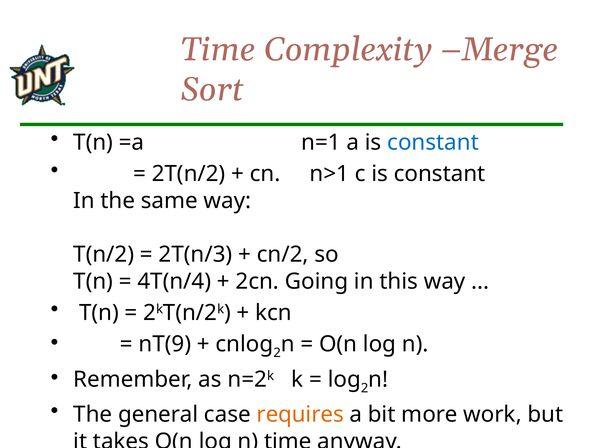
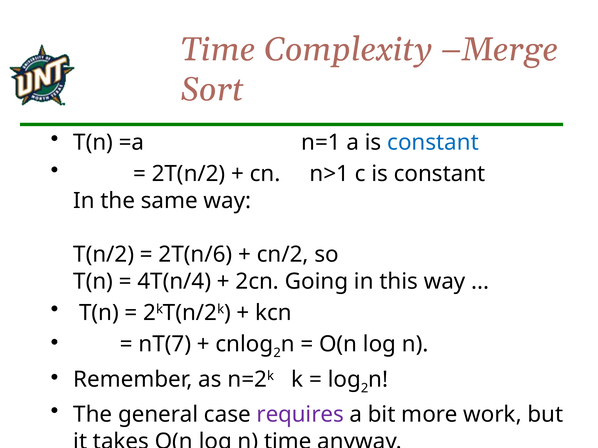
2T(n/3: 2T(n/3 -> 2T(n/6
nT(9: nT(9 -> nT(7
requires colour: orange -> purple
